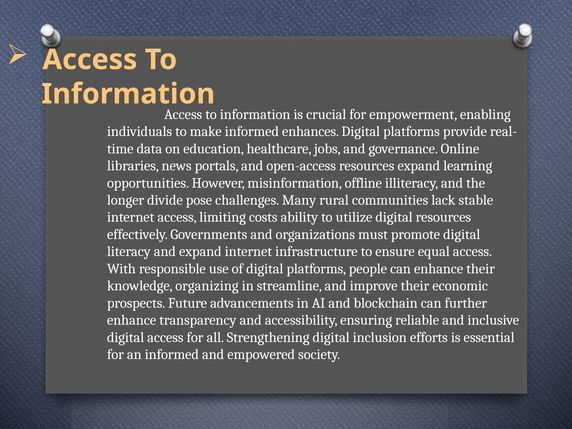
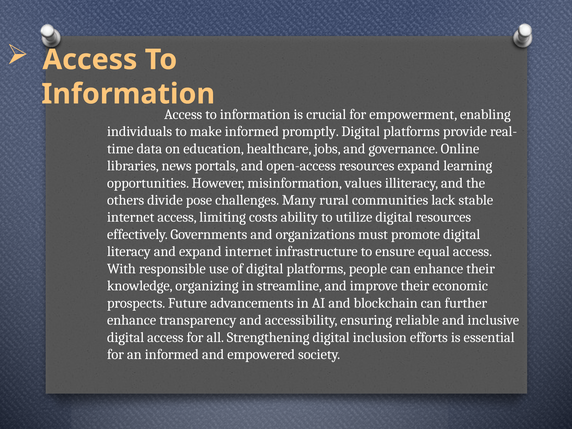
enhances: enhances -> promptly
offline: offline -> values
longer: longer -> others
